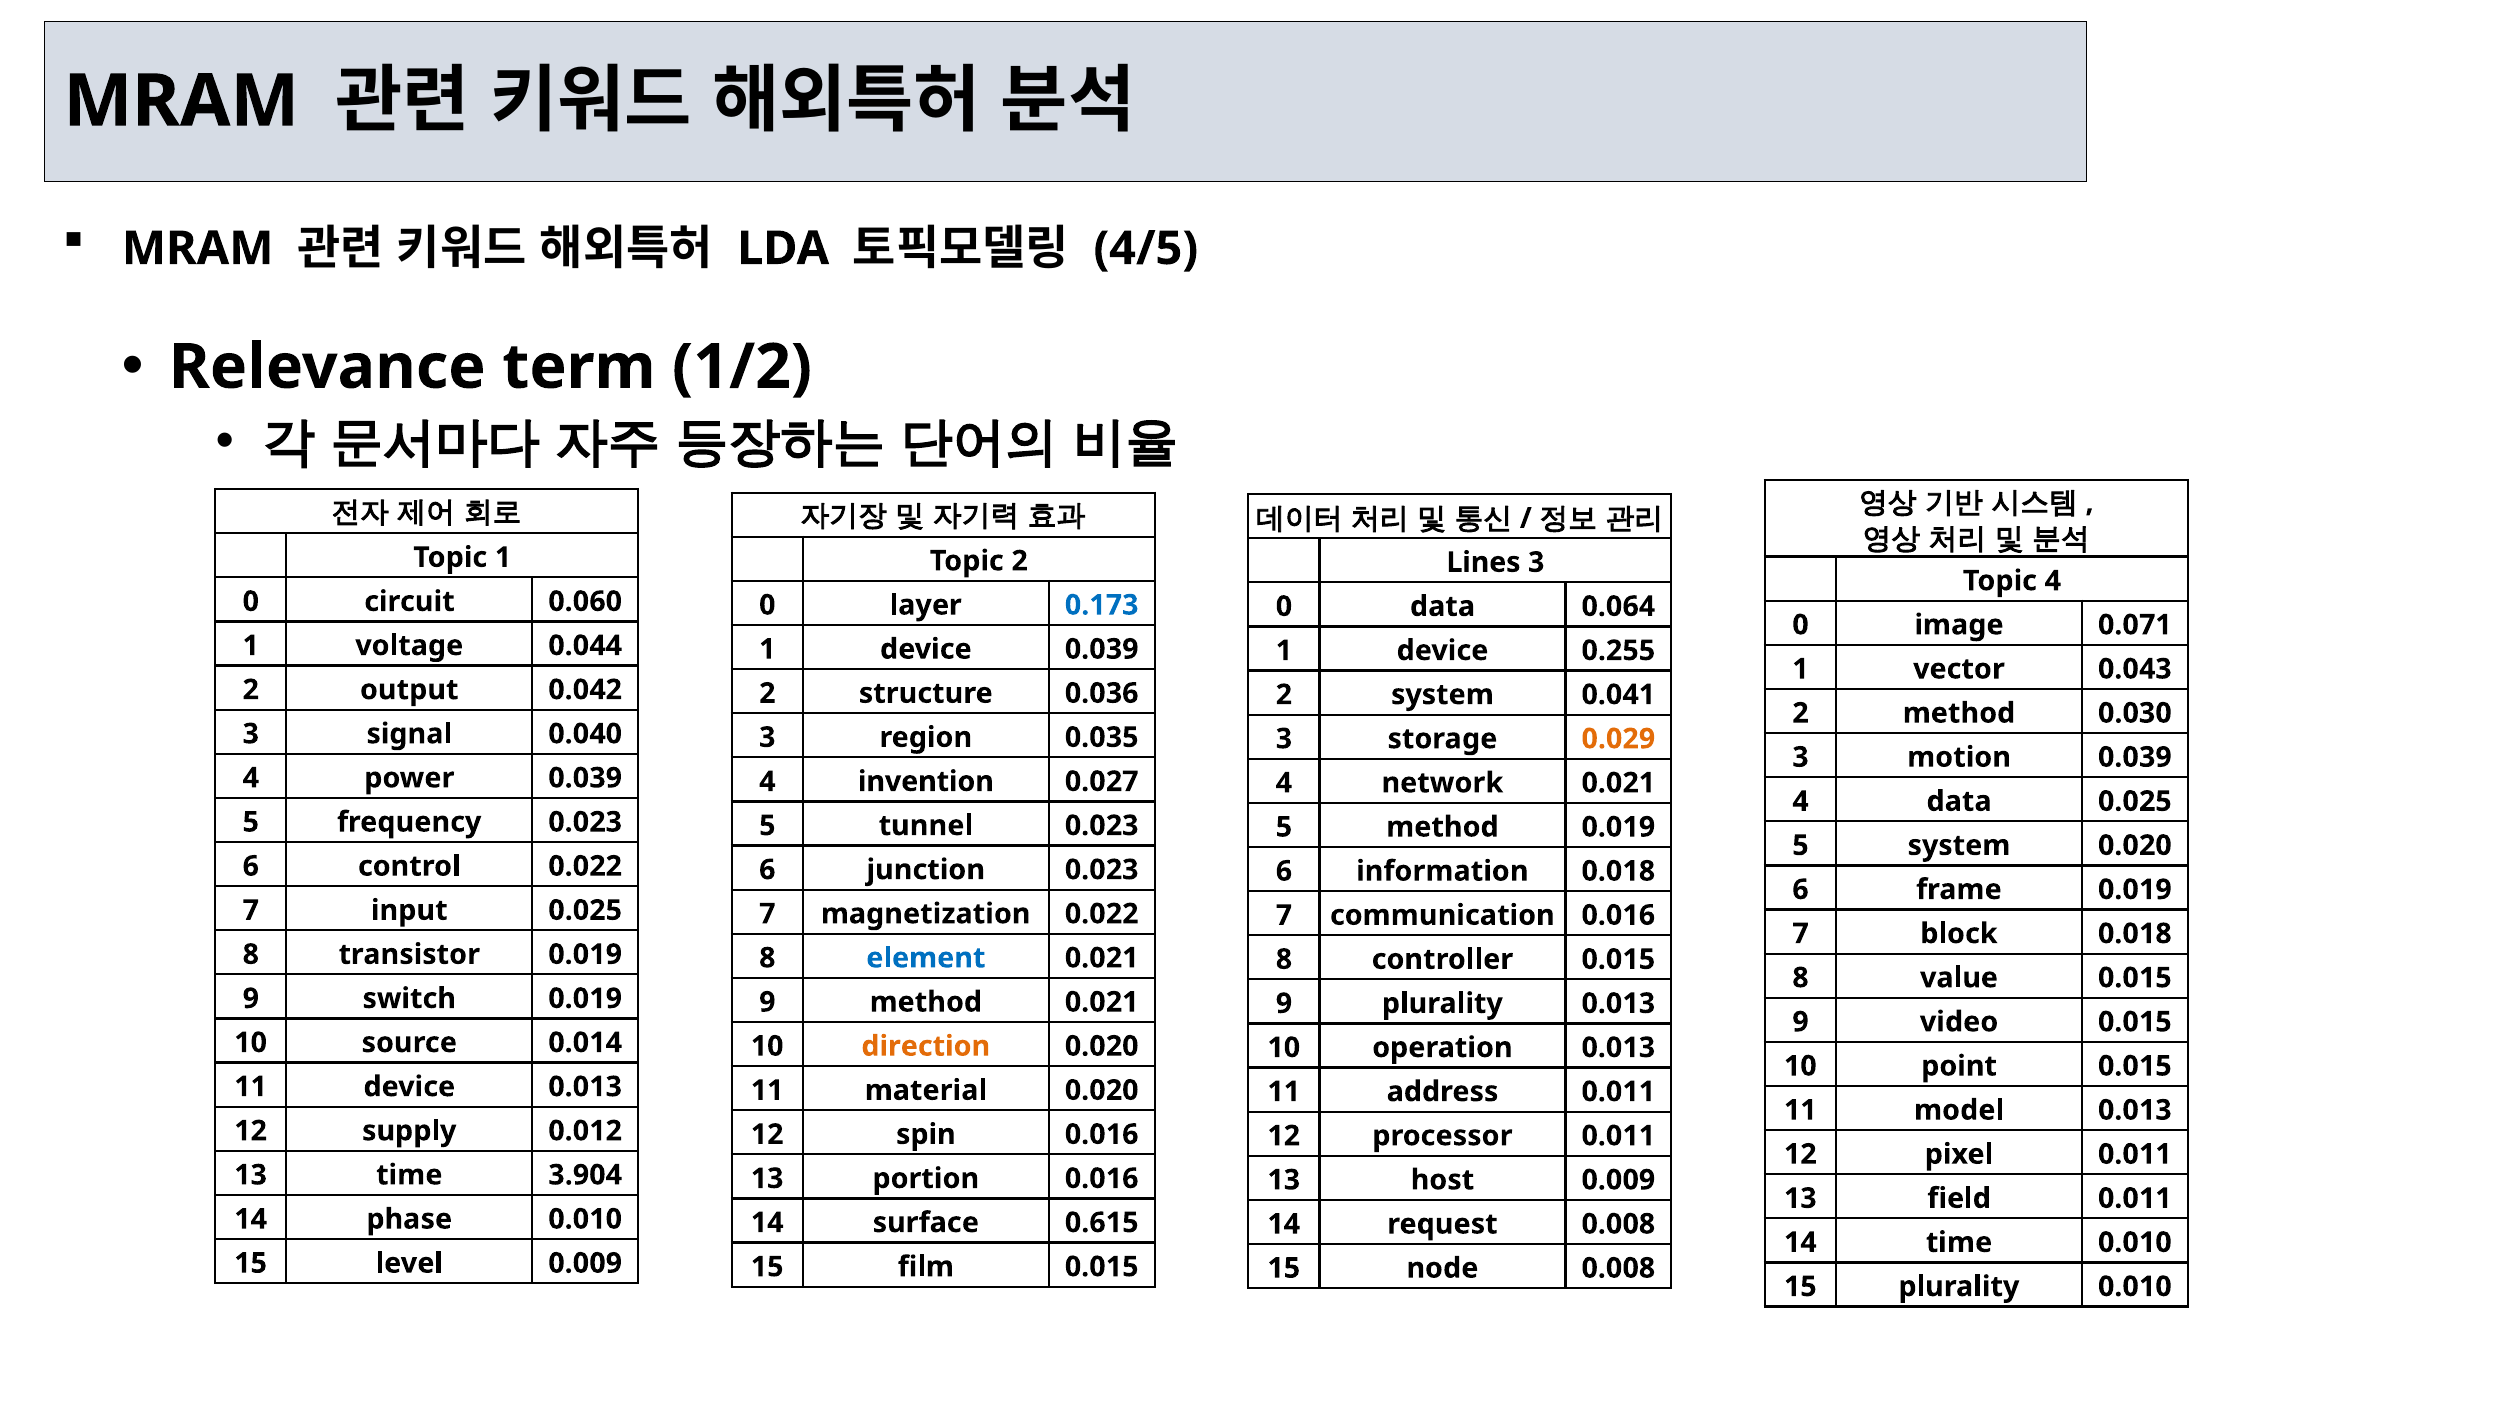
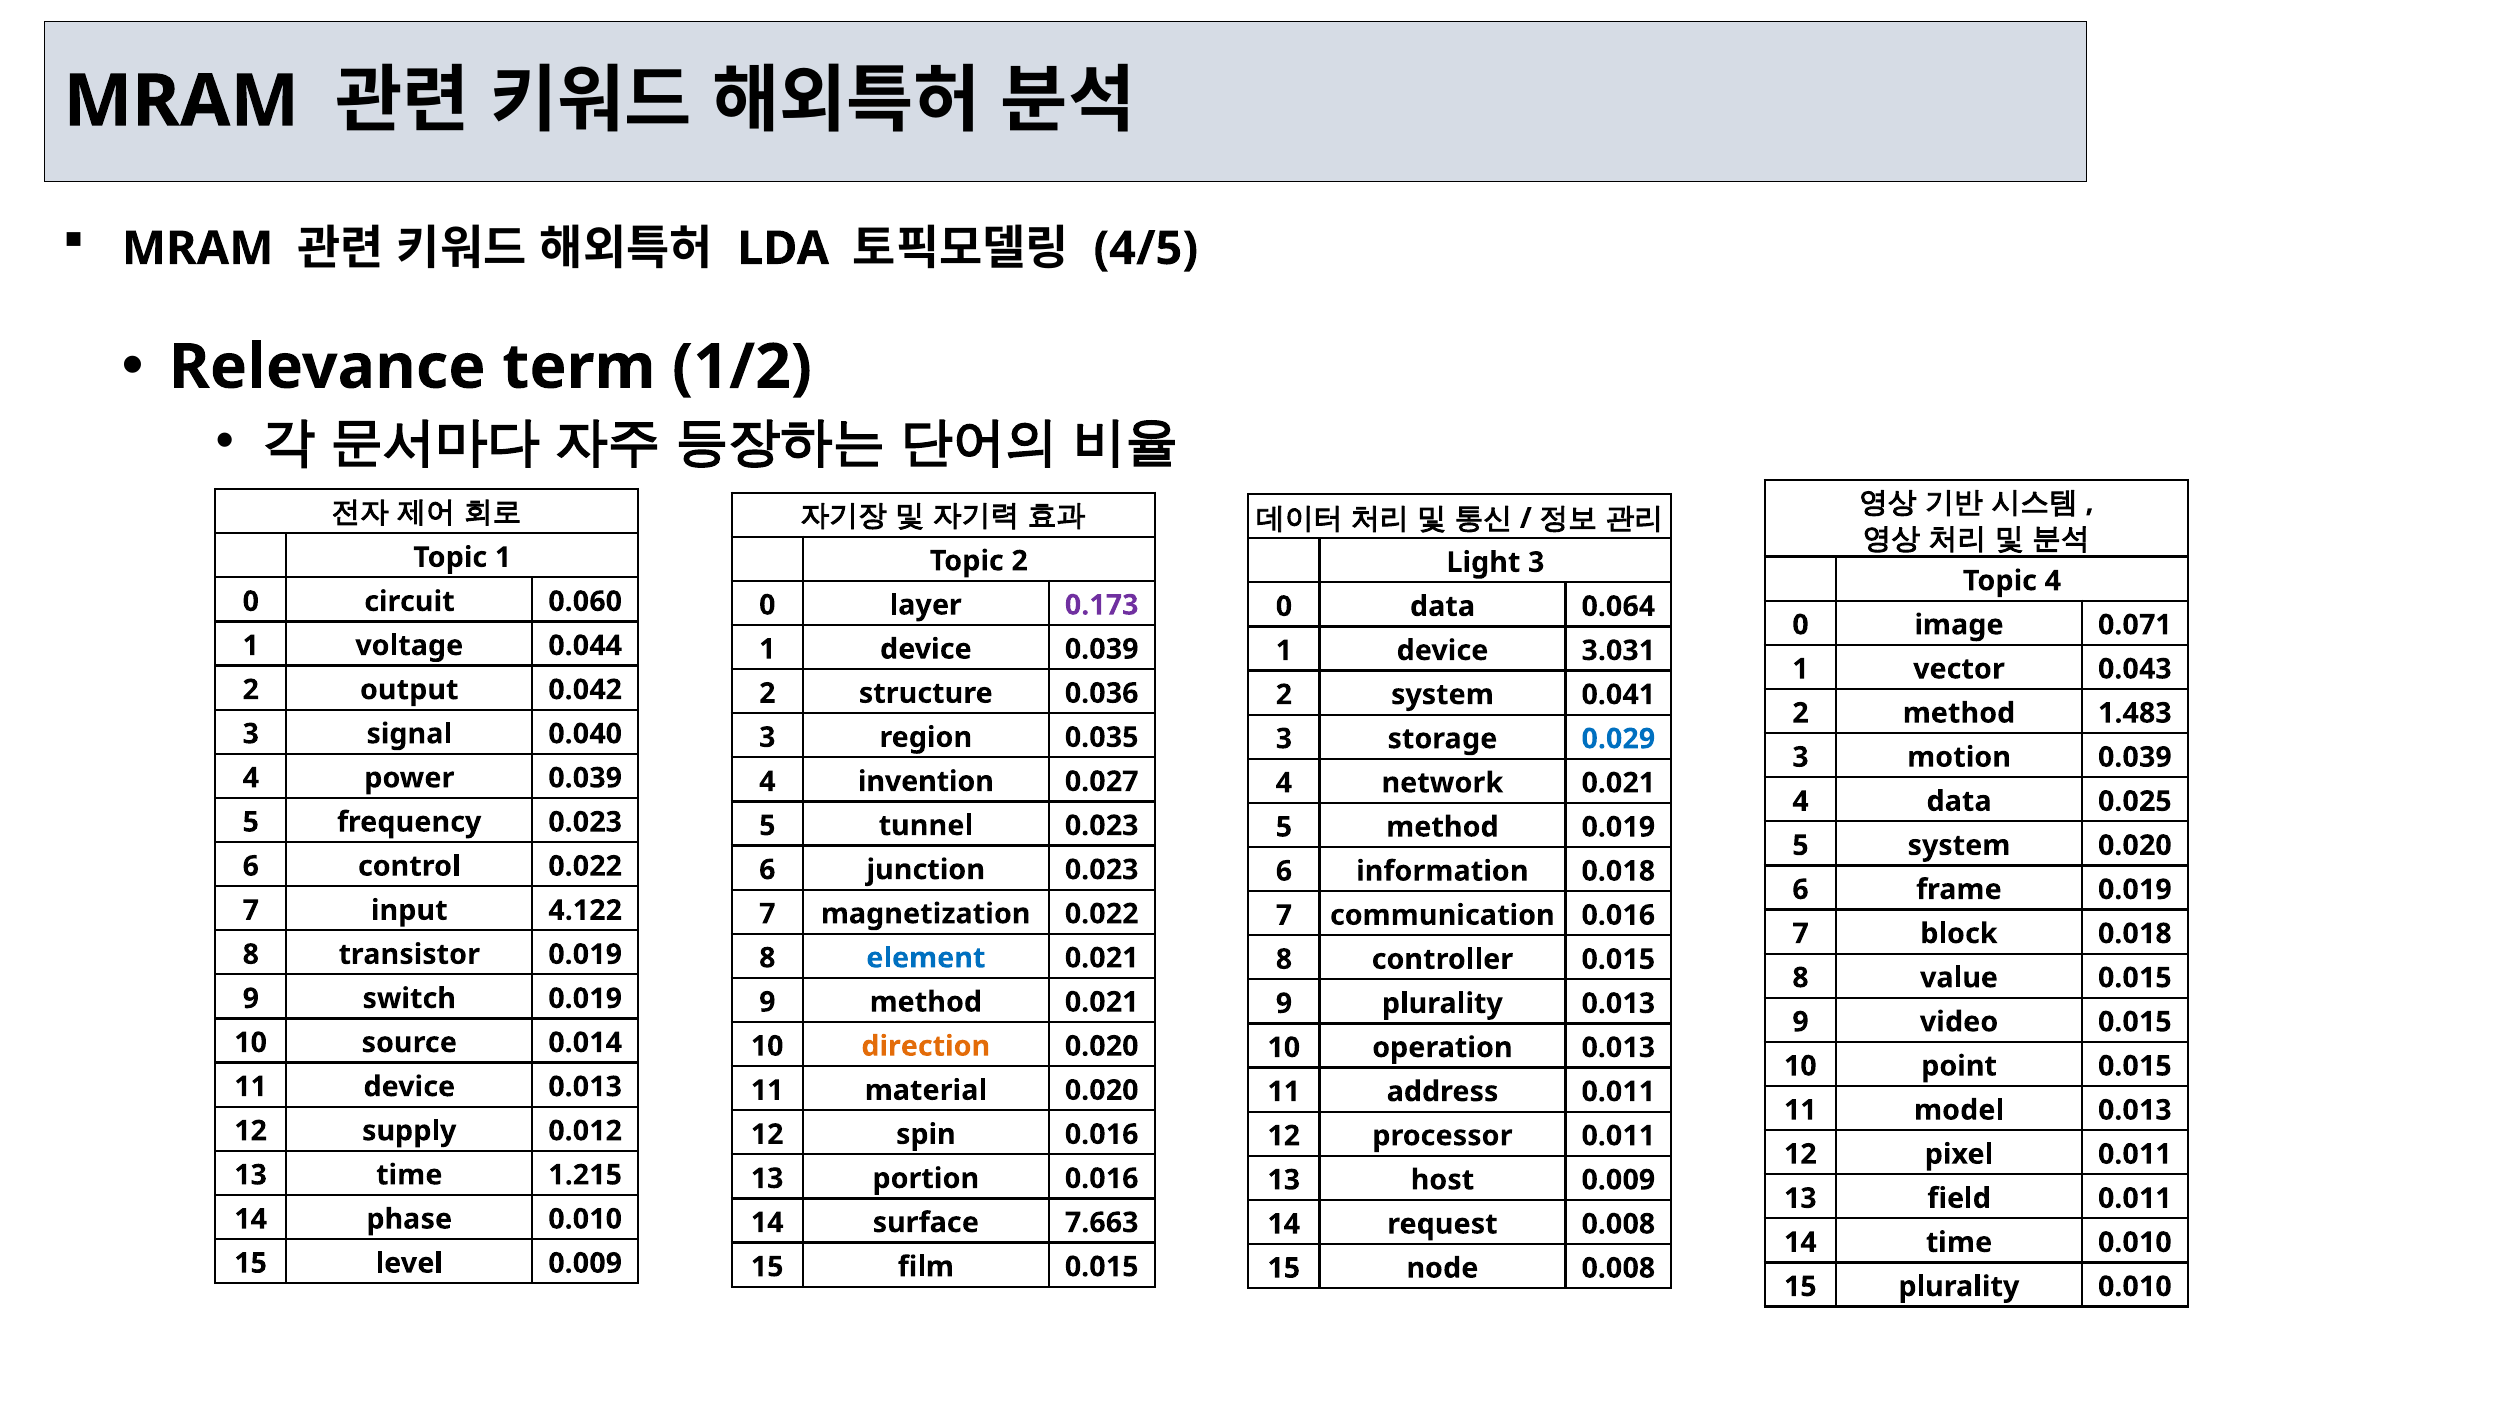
Lines: Lines -> Light
0.173 colour: blue -> purple
0.255: 0.255 -> 3.031
0.030: 0.030 -> 1.483
0.029 colour: orange -> blue
input 0.025: 0.025 -> 4.122
3.904: 3.904 -> 1.215
0.615: 0.615 -> 7.663
